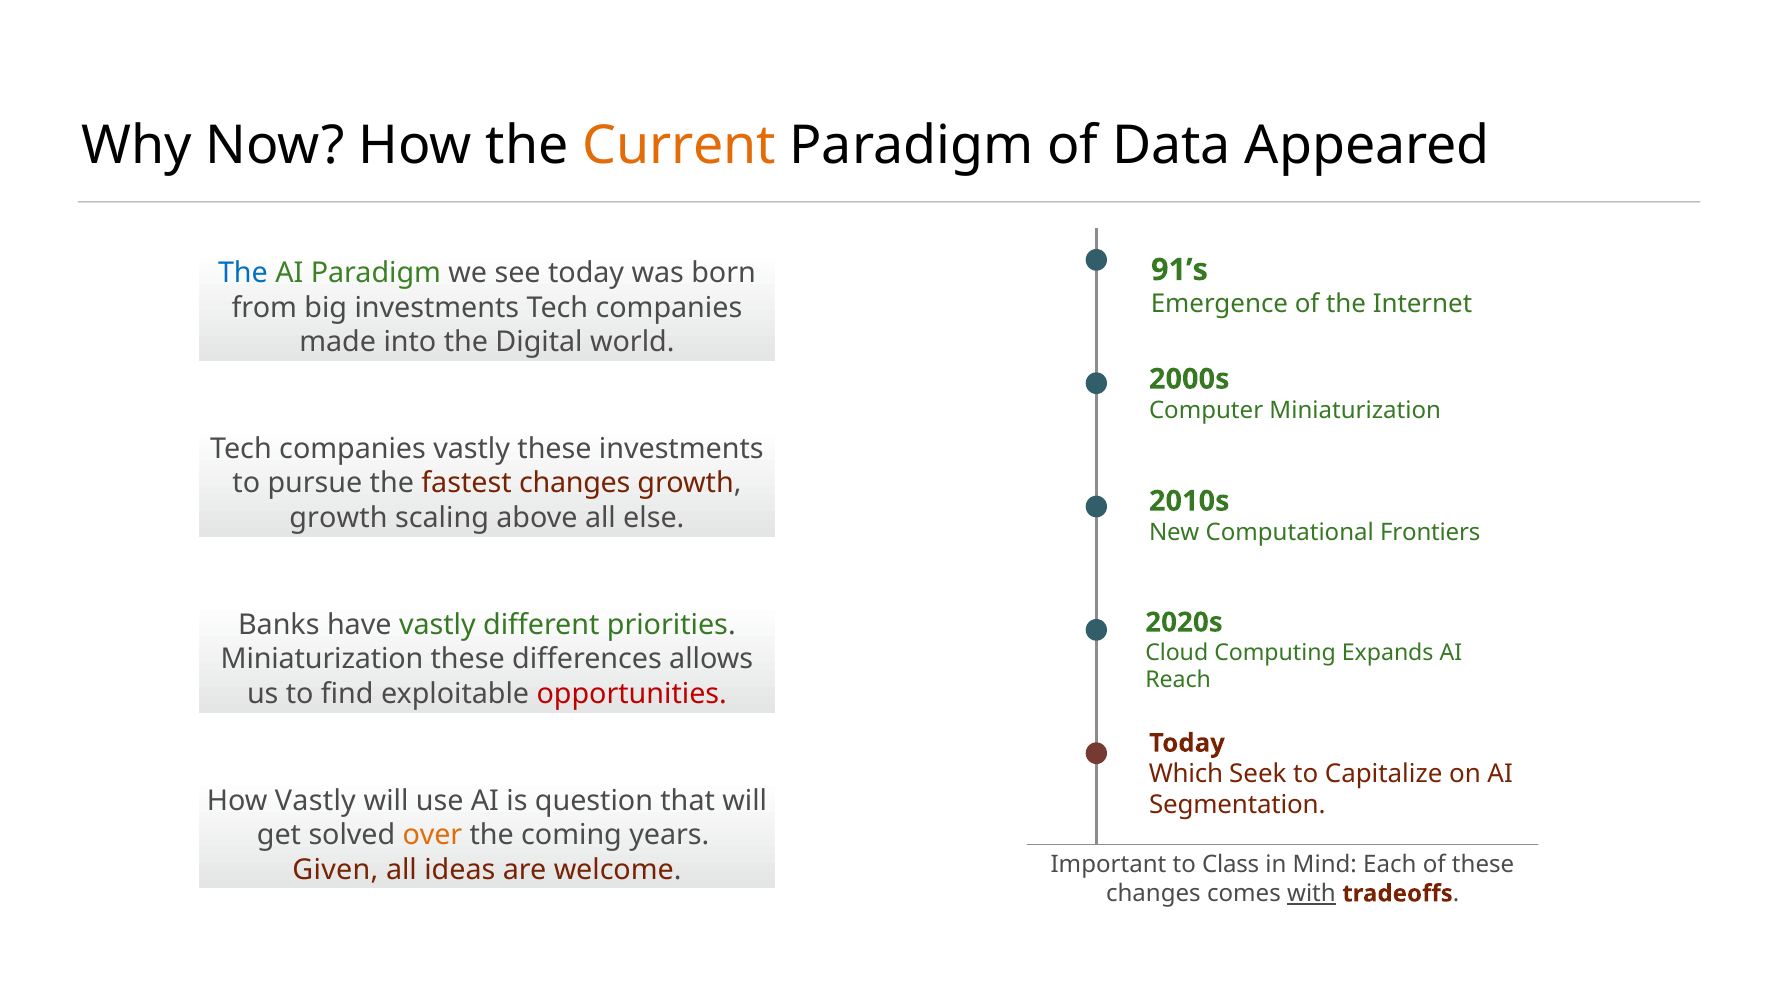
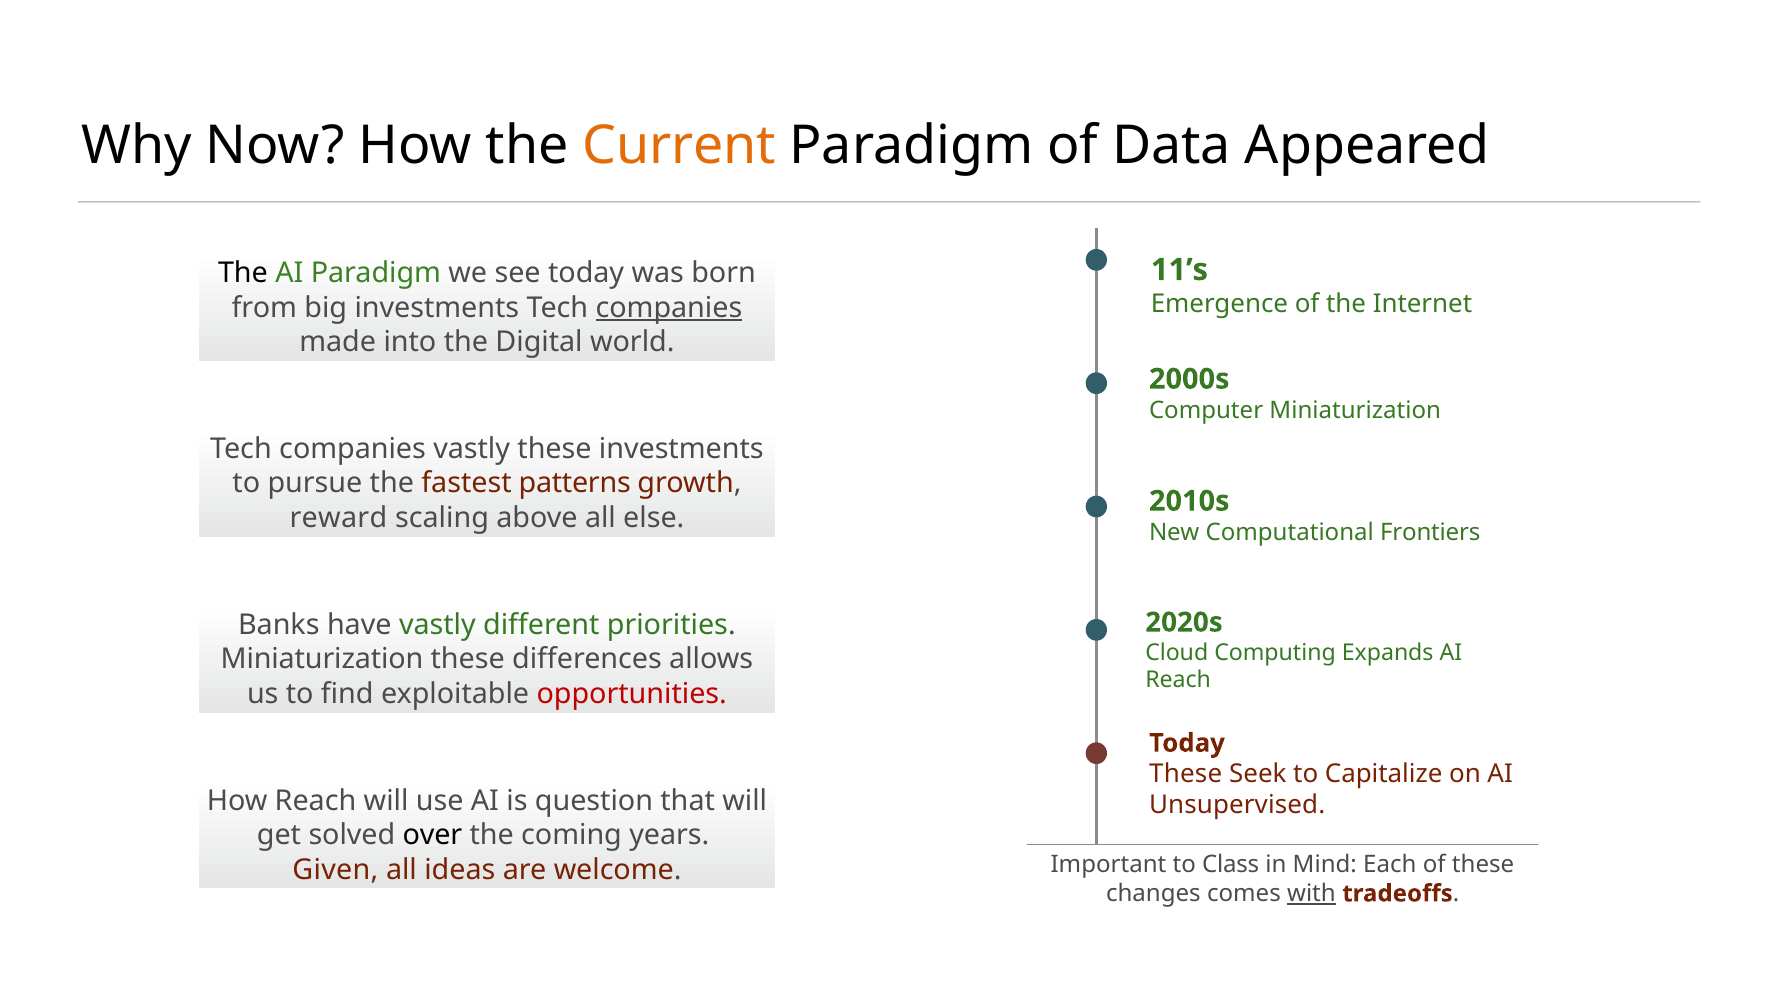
91’s: 91’s -> 11’s
The at (243, 273) colour: blue -> black
companies at (669, 308) underline: none -> present
fastest changes: changes -> patterns
growth at (338, 518): growth -> reward
Which at (1186, 774): Which -> These
How Vastly: Vastly -> Reach
Segmentation: Segmentation -> Unsupervised
over colour: orange -> black
